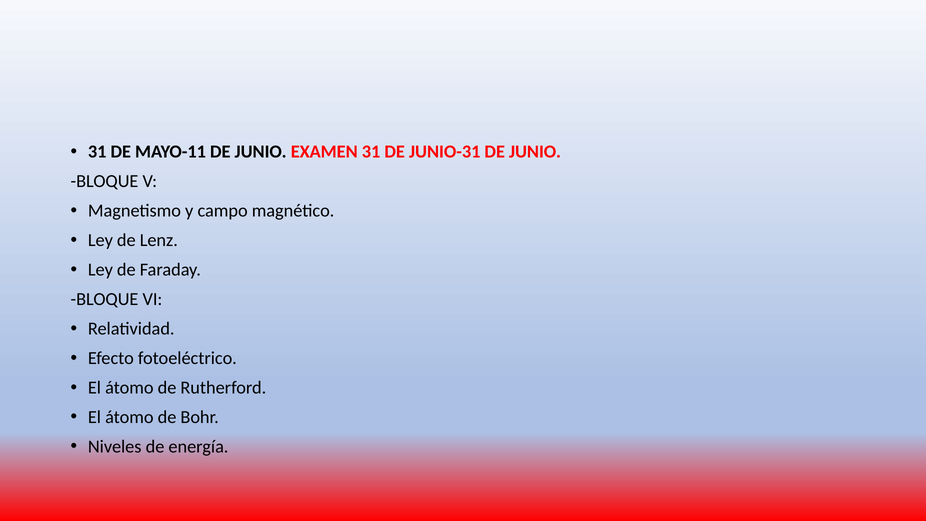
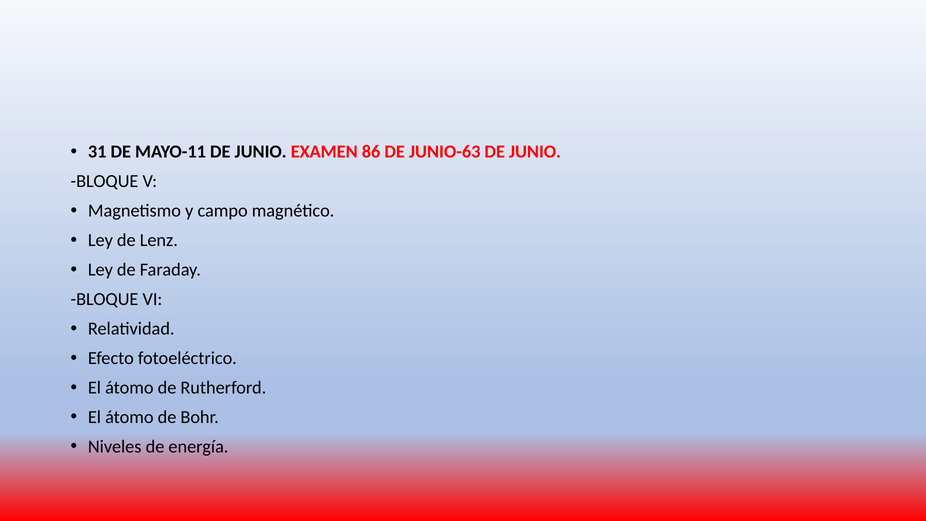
EXAMEN 31: 31 -> 86
JUNIO-31: JUNIO-31 -> JUNIO-63
